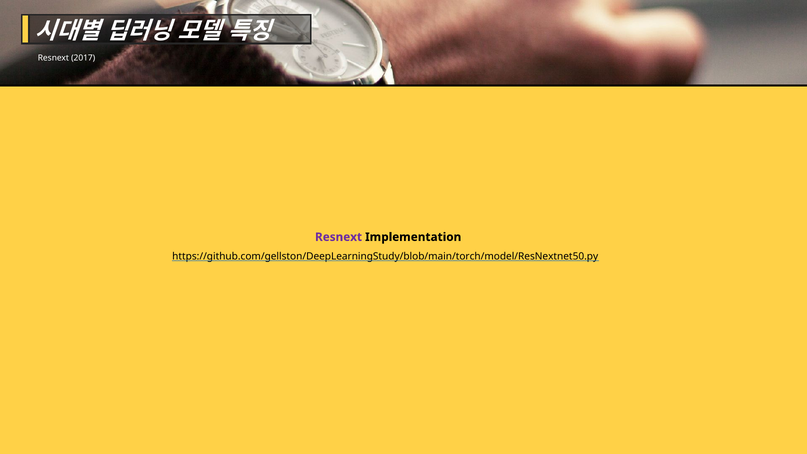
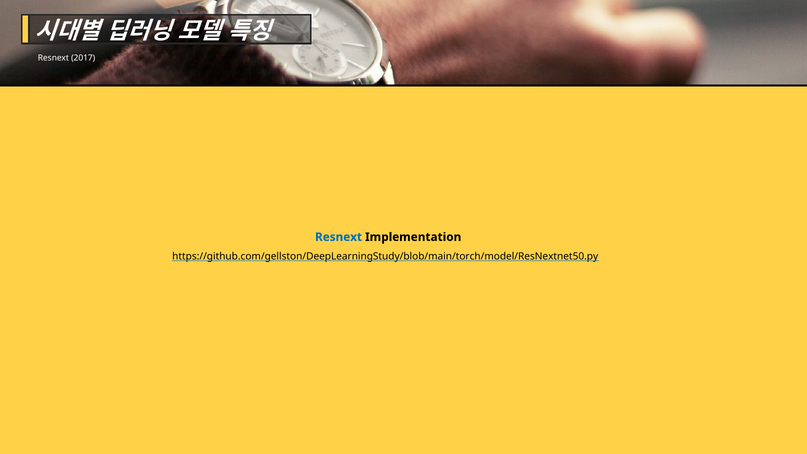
Resnext at (339, 237) colour: purple -> blue
